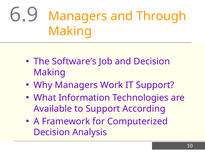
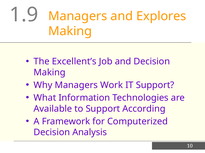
6.9: 6.9 -> 1.9
Through: Through -> Explores
Software’s: Software’s -> Excellent’s
